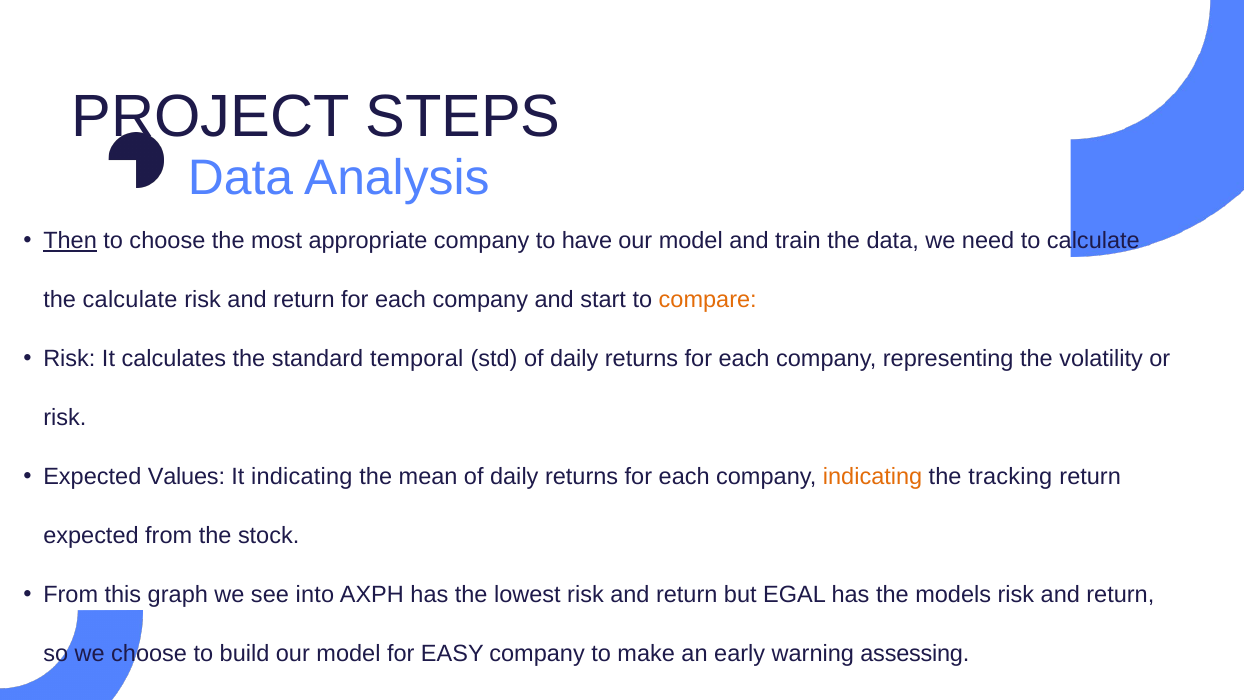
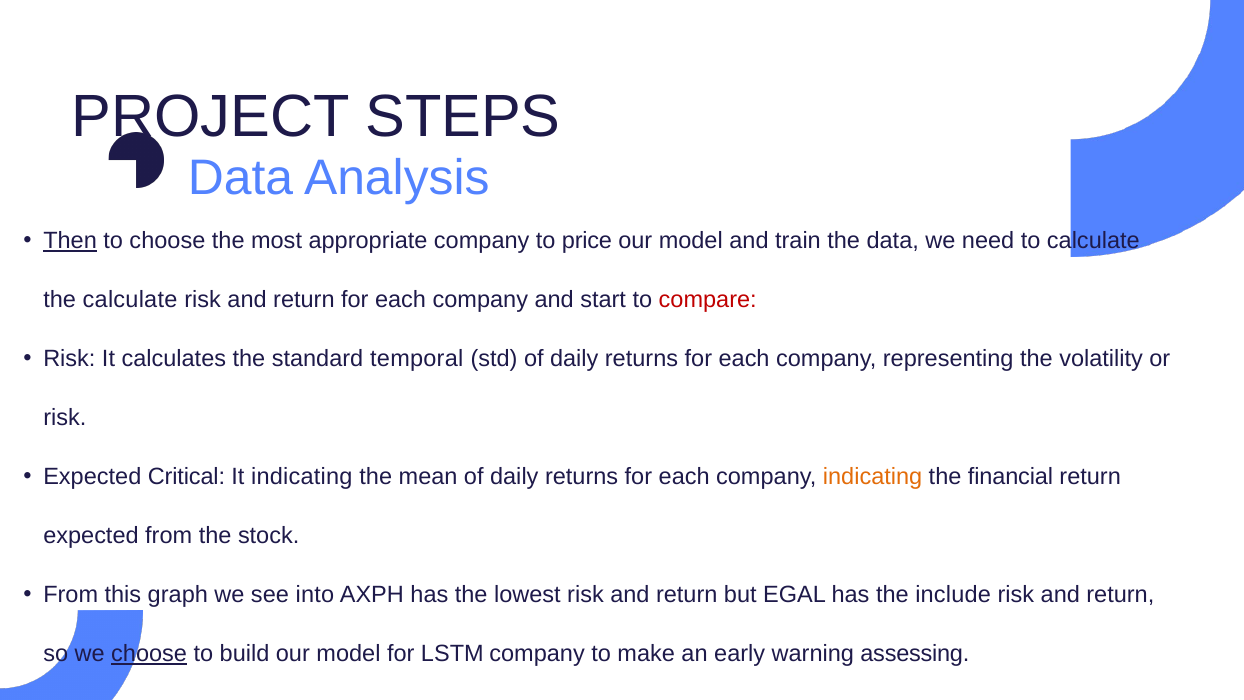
have: have -> price
compare colour: orange -> red
Values: Values -> Critical
tracking: tracking -> financial
models: models -> include
choose at (149, 654) underline: none -> present
EASY: EASY -> LSTM
